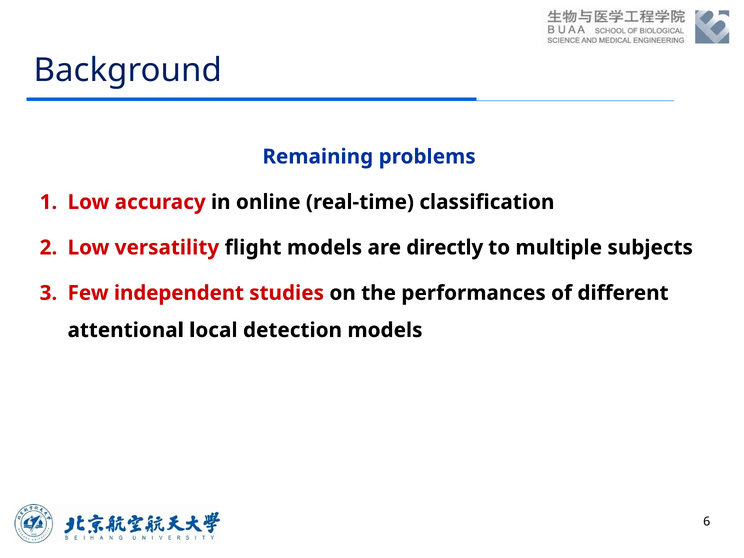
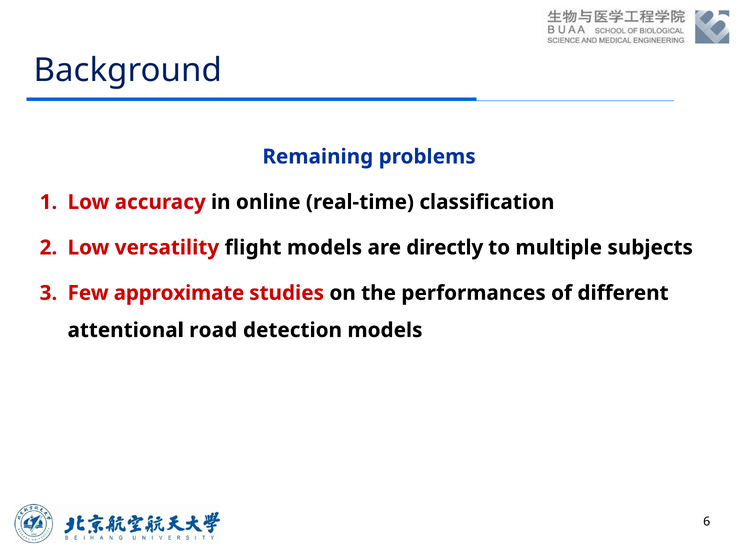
independent: independent -> approximate
local: local -> road
